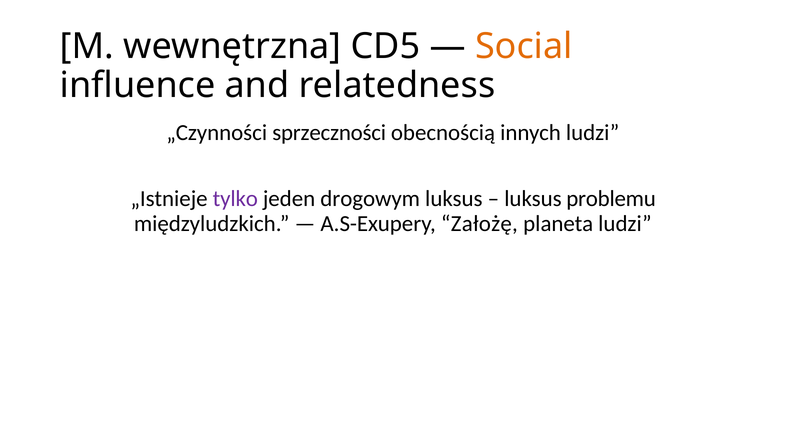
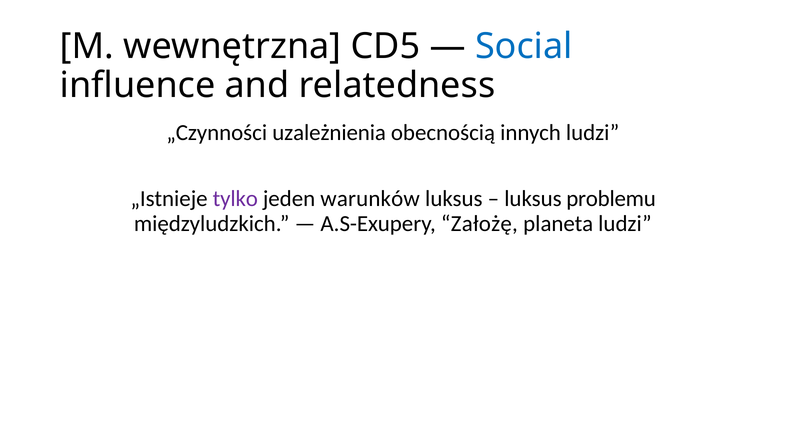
Social colour: orange -> blue
sprzeczności: sprzeczności -> uzależnienia
drogowym: drogowym -> warunków
